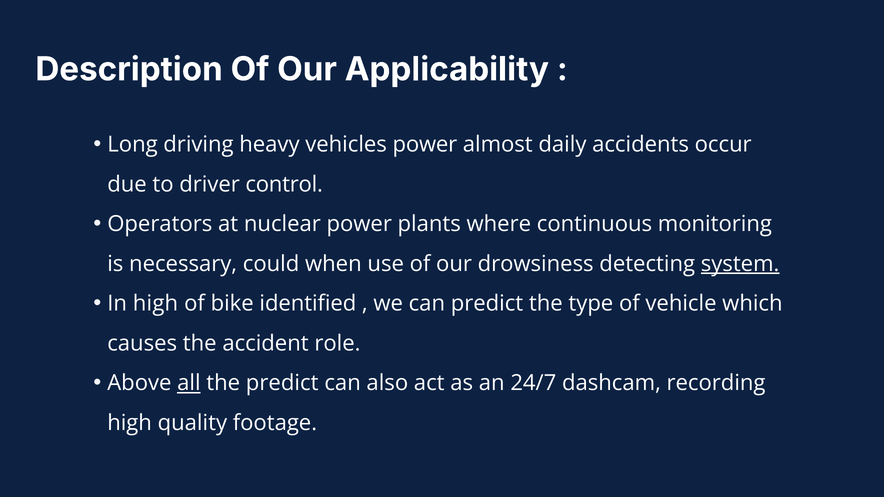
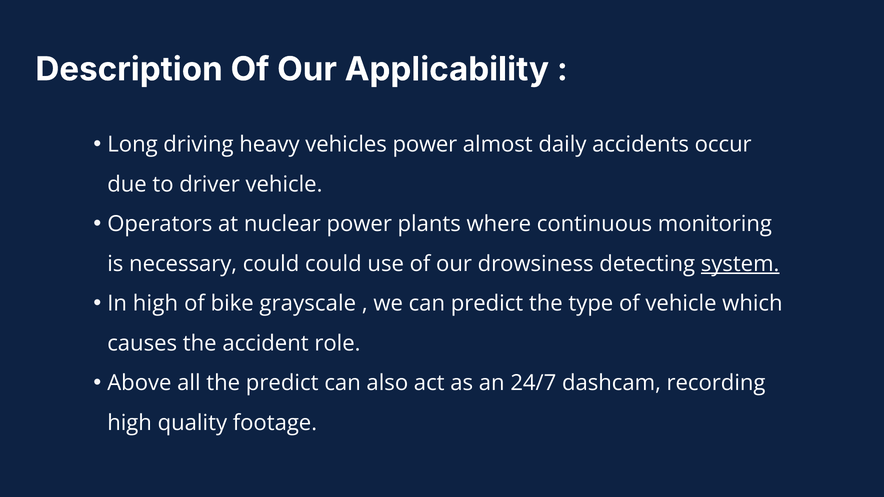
driver control: control -> vehicle
could when: when -> could
identified: identified -> grayscale
all underline: present -> none
